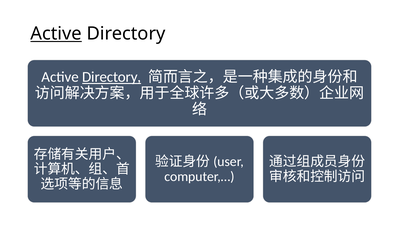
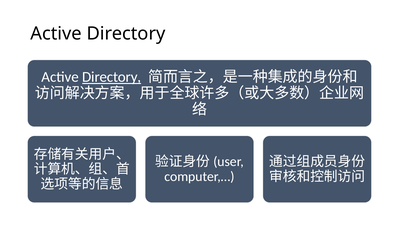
Active at (56, 34) underline: present -> none
